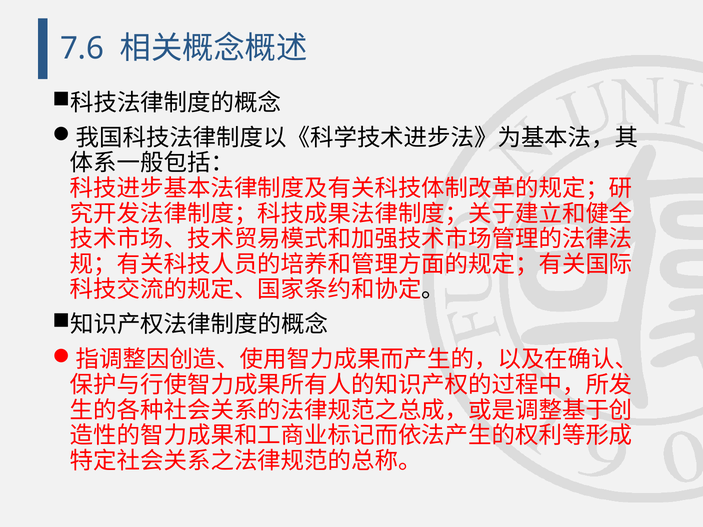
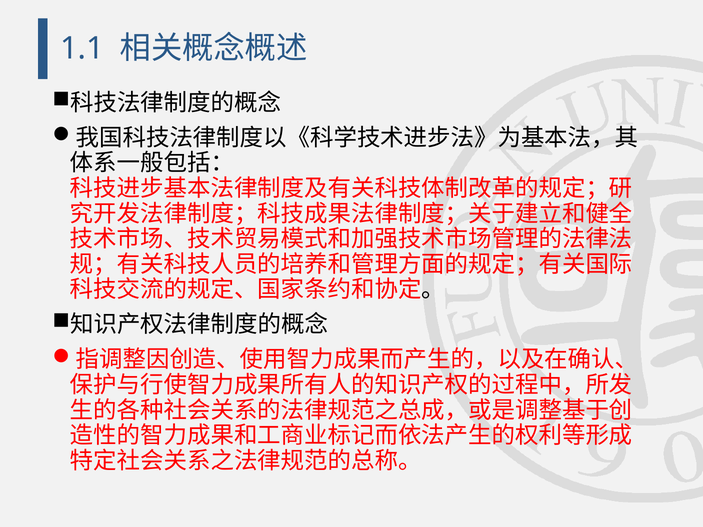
7.6: 7.6 -> 1.1
